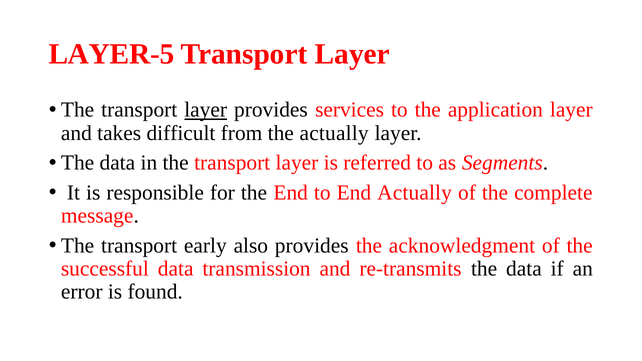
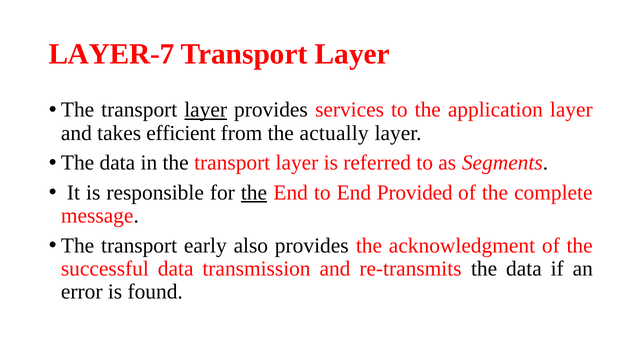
LAYER-5: LAYER-5 -> LAYER-7
difficult: difficult -> efficient
the at (254, 193) underline: none -> present
End Actually: Actually -> Provided
